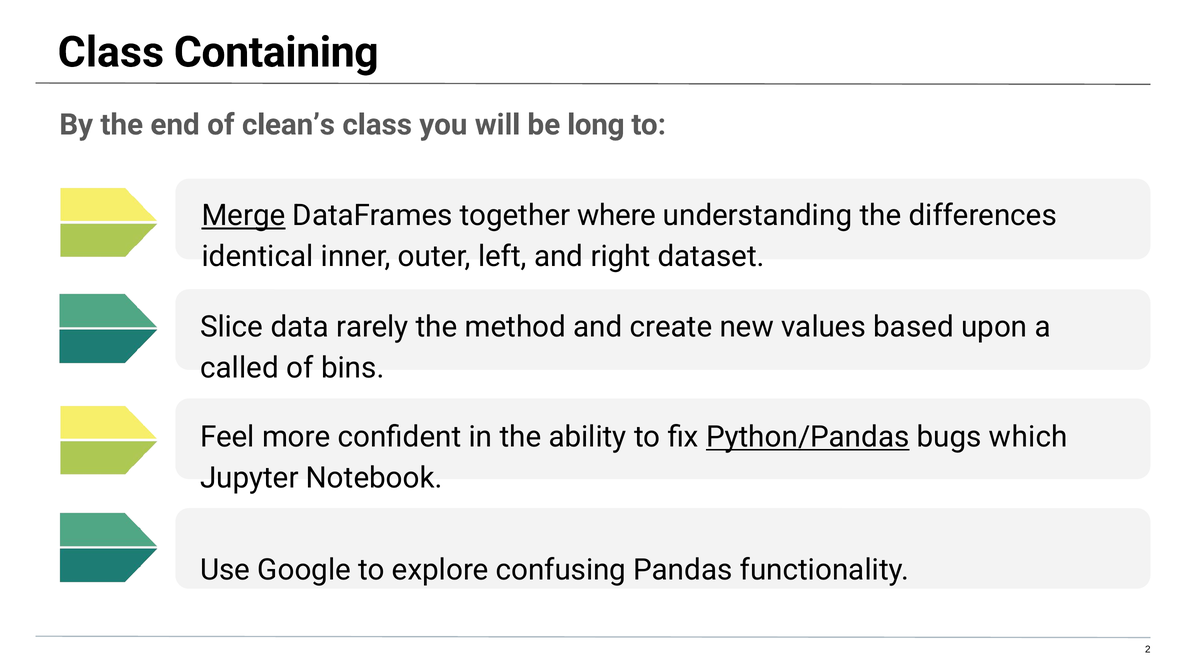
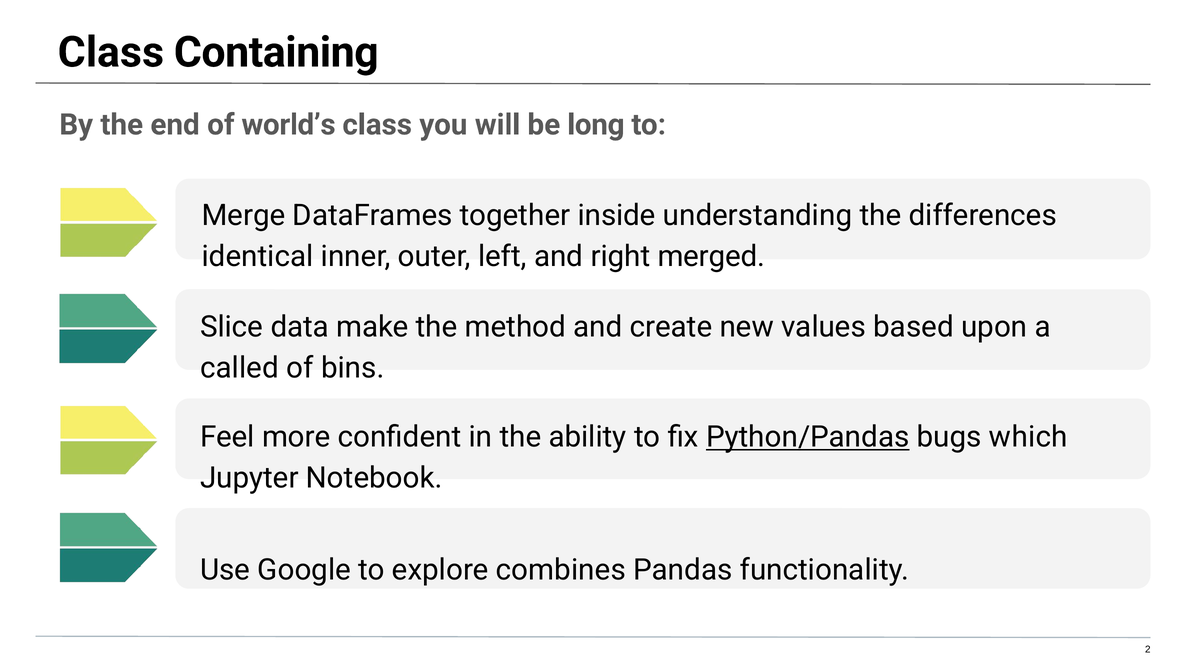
clean’s: clean’s -> world’s
Merge underline: present -> none
where: where -> inside
dataset: dataset -> merged
rarely: rarely -> make
confusing: confusing -> combines
